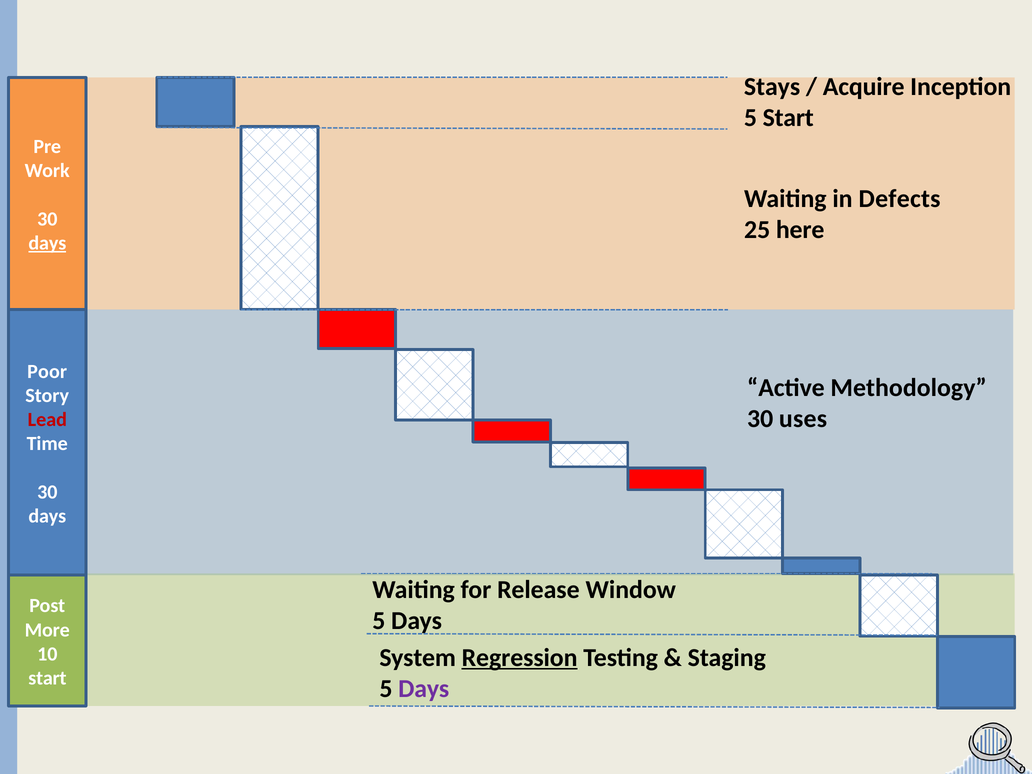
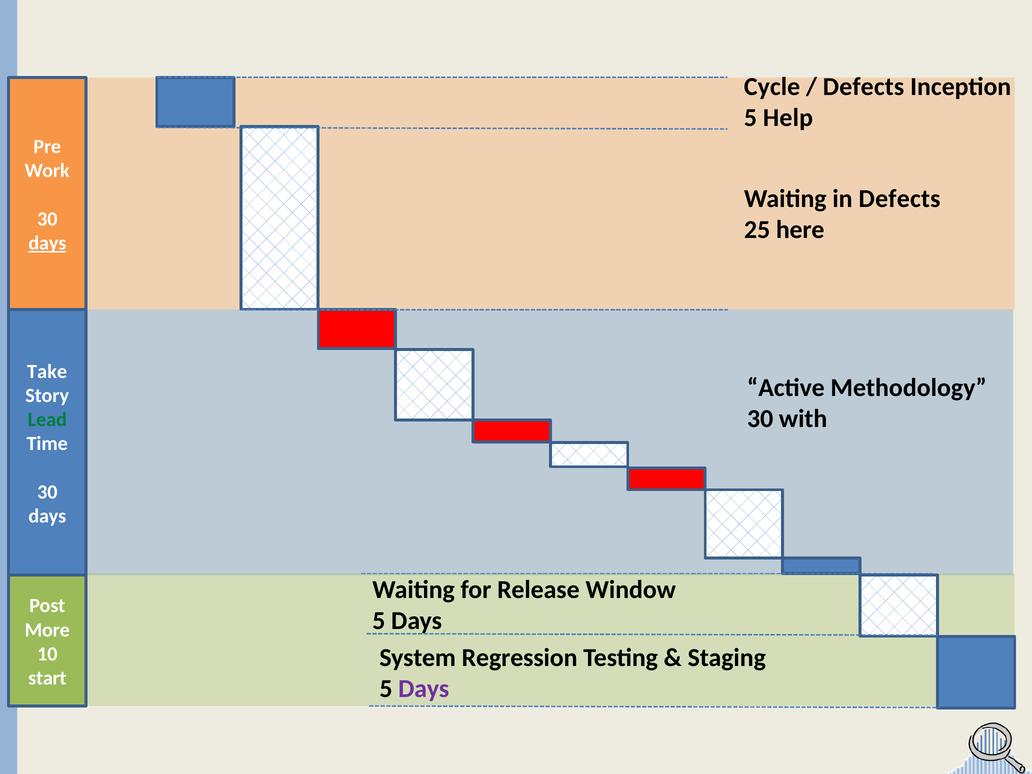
Stays: Stays -> Cycle
Acquire at (864, 87): Acquire -> Defects
5 Start: Start -> Help
Poor: Poor -> Take
uses: uses -> with
Lead colour: red -> green
Regression underline: present -> none
